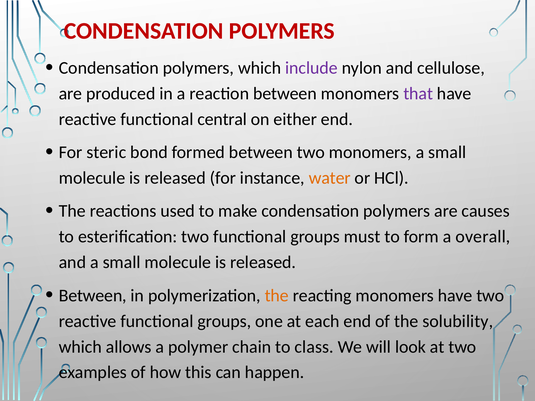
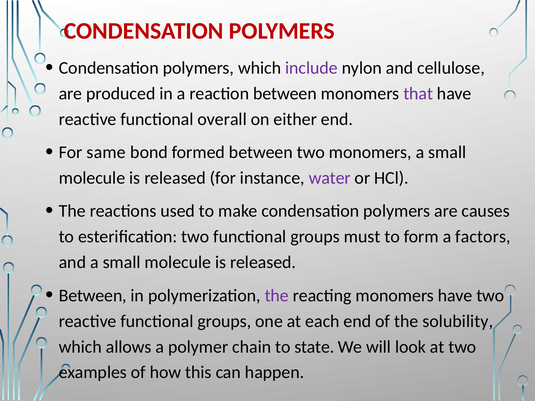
central: central -> overall
steric: steric -> same
water colour: orange -> purple
overall: overall -> factors
the at (277, 296) colour: orange -> purple
class: class -> state
